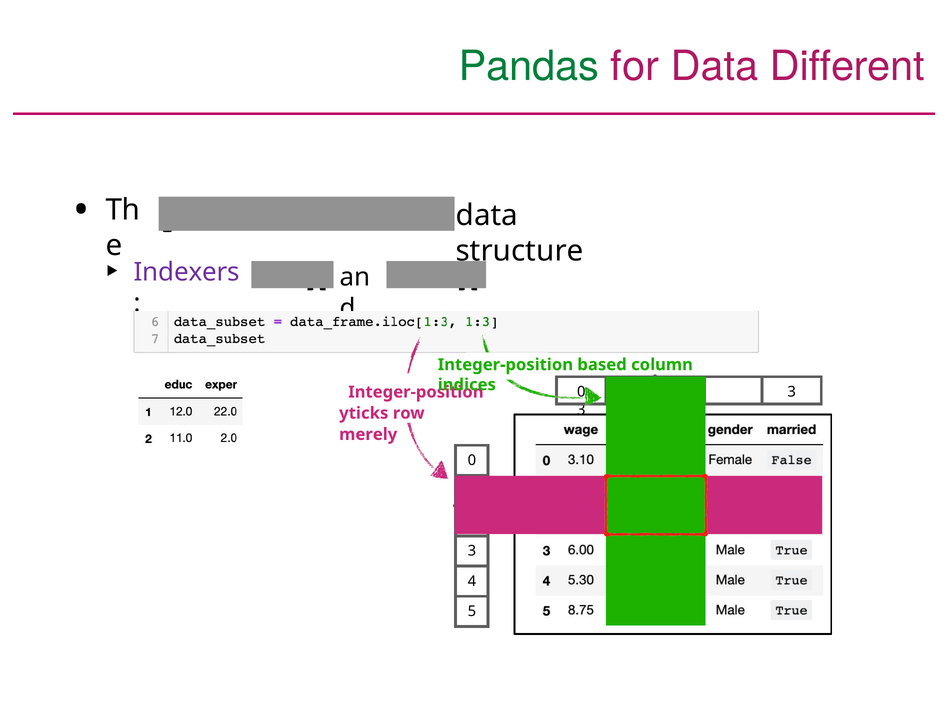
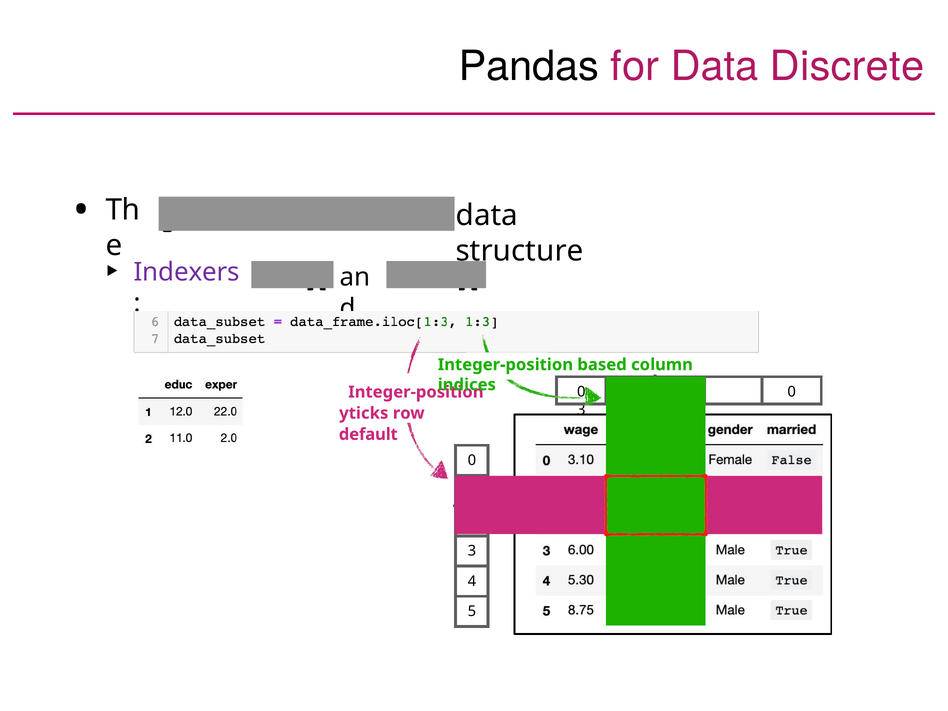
Pandas colour: green -> black
Different: Different -> Discrete
3 at (792, 392): 3 -> 0
merely: merely -> default
